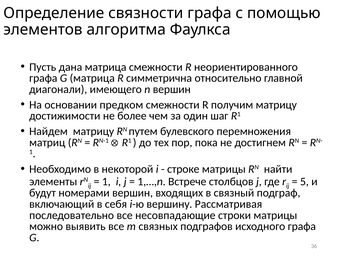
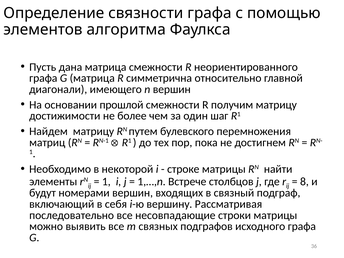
предком: предком -> прошлой
5: 5 -> 8
